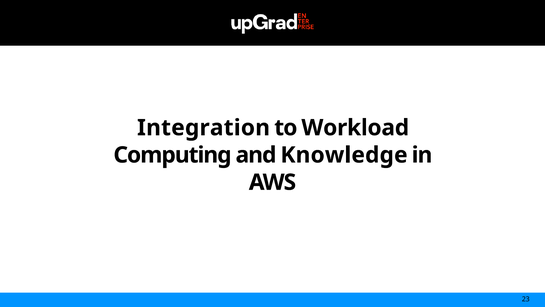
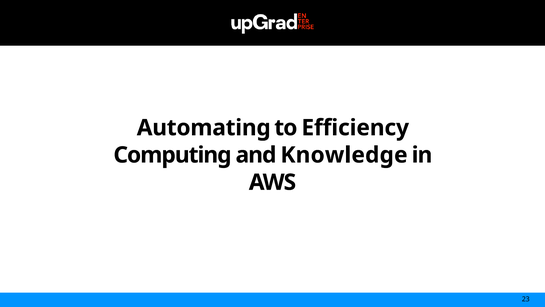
Integration: Integration -> Automating
Workload: Workload -> Efficiency
